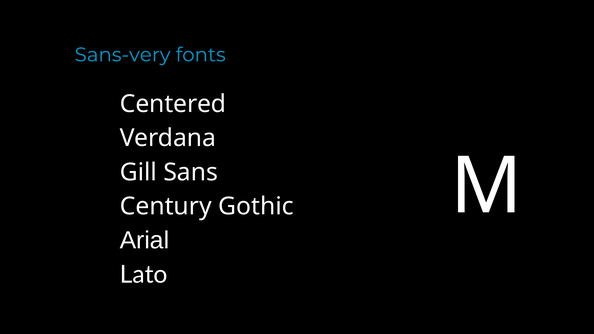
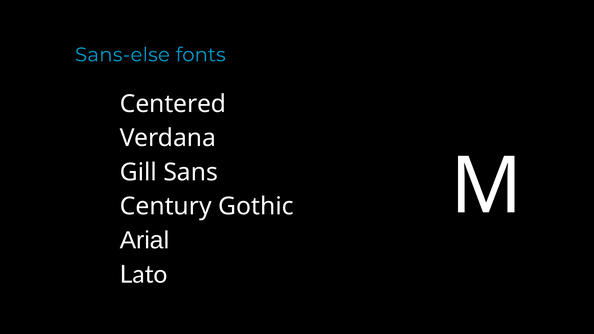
Sans-very: Sans-very -> Sans-else
